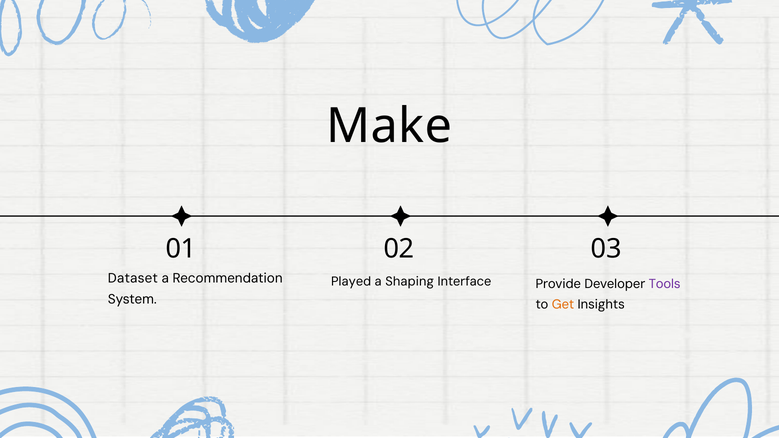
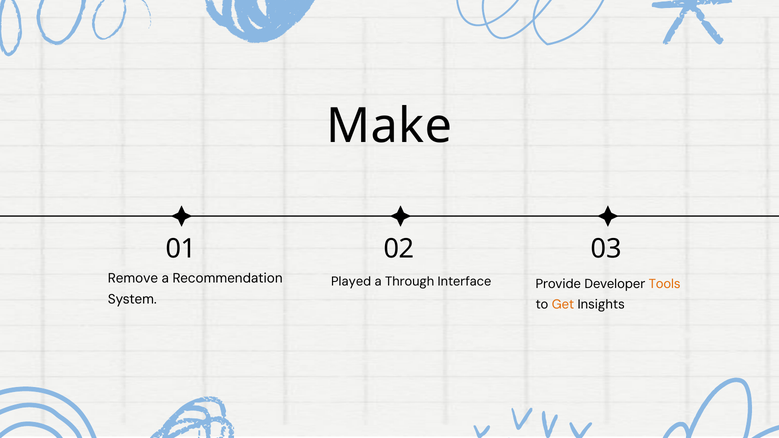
Dataset: Dataset -> Remove
Shaping: Shaping -> Through
Tools colour: purple -> orange
